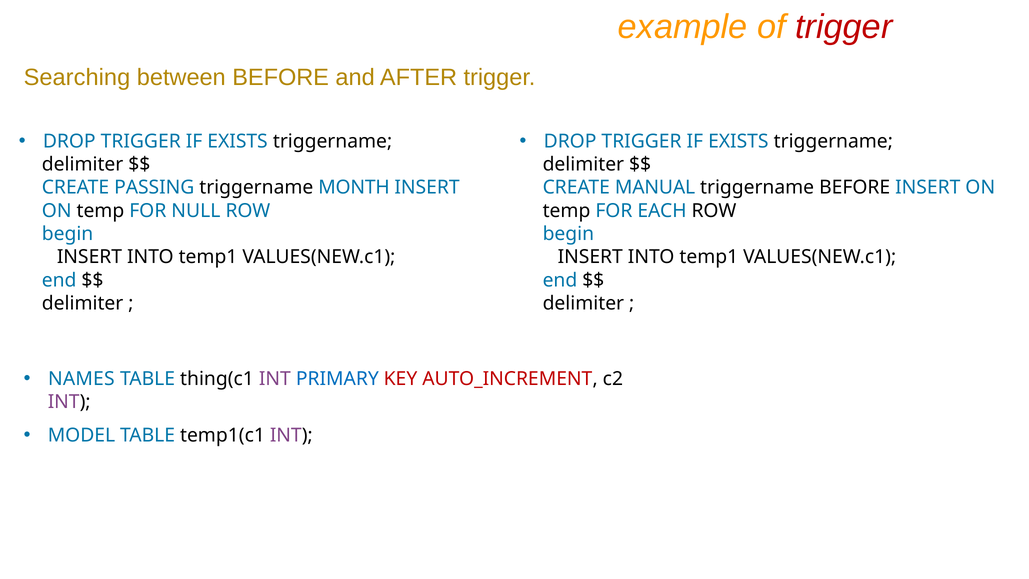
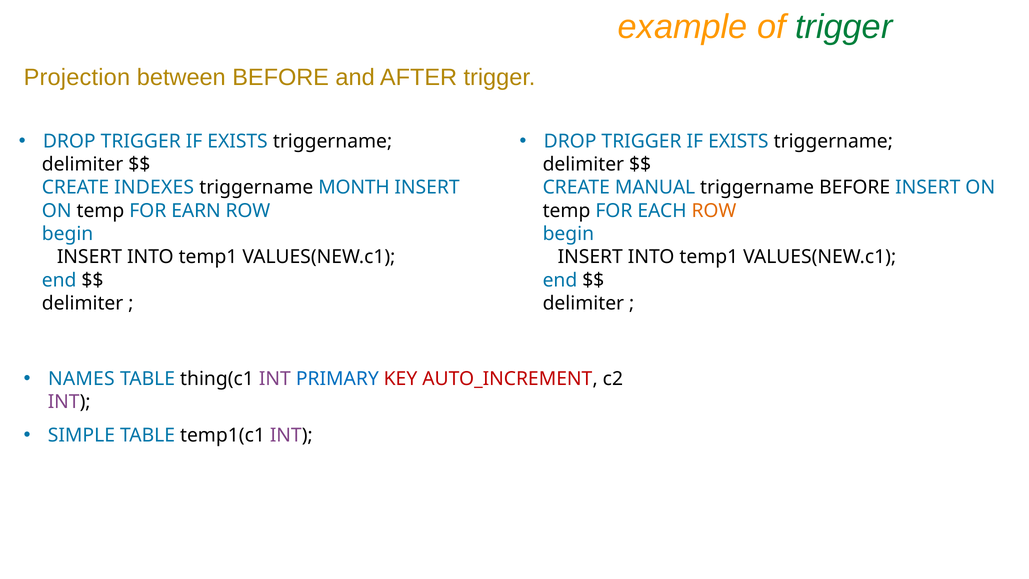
trigger at (844, 27) colour: red -> green
Searching: Searching -> Projection
PASSING: PASSING -> INDEXES
NULL: NULL -> EARN
ROW at (714, 211) colour: black -> orange
MODEL: MODEL -> SIMPLE
